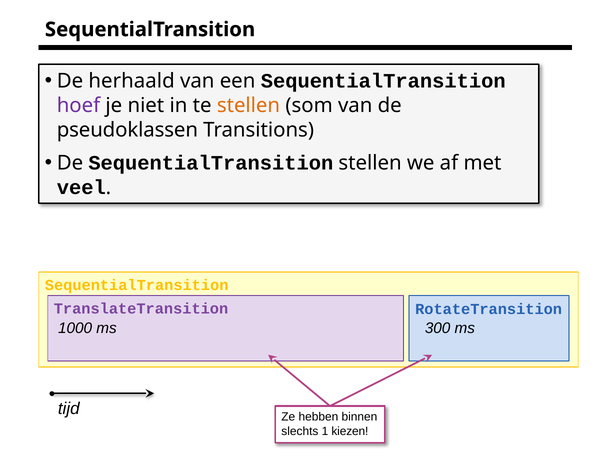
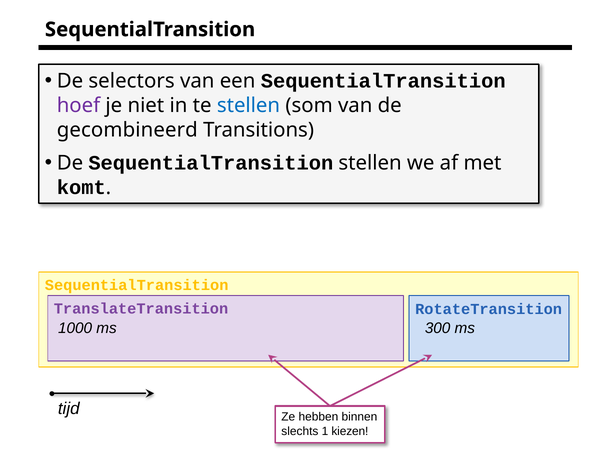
herhaald: herhaald -> selectors
stellen at (248, 105) colour: orange -> blue
pseudoklassen: pseudoklassen -> gecombineerd
veel: veel -> komt
